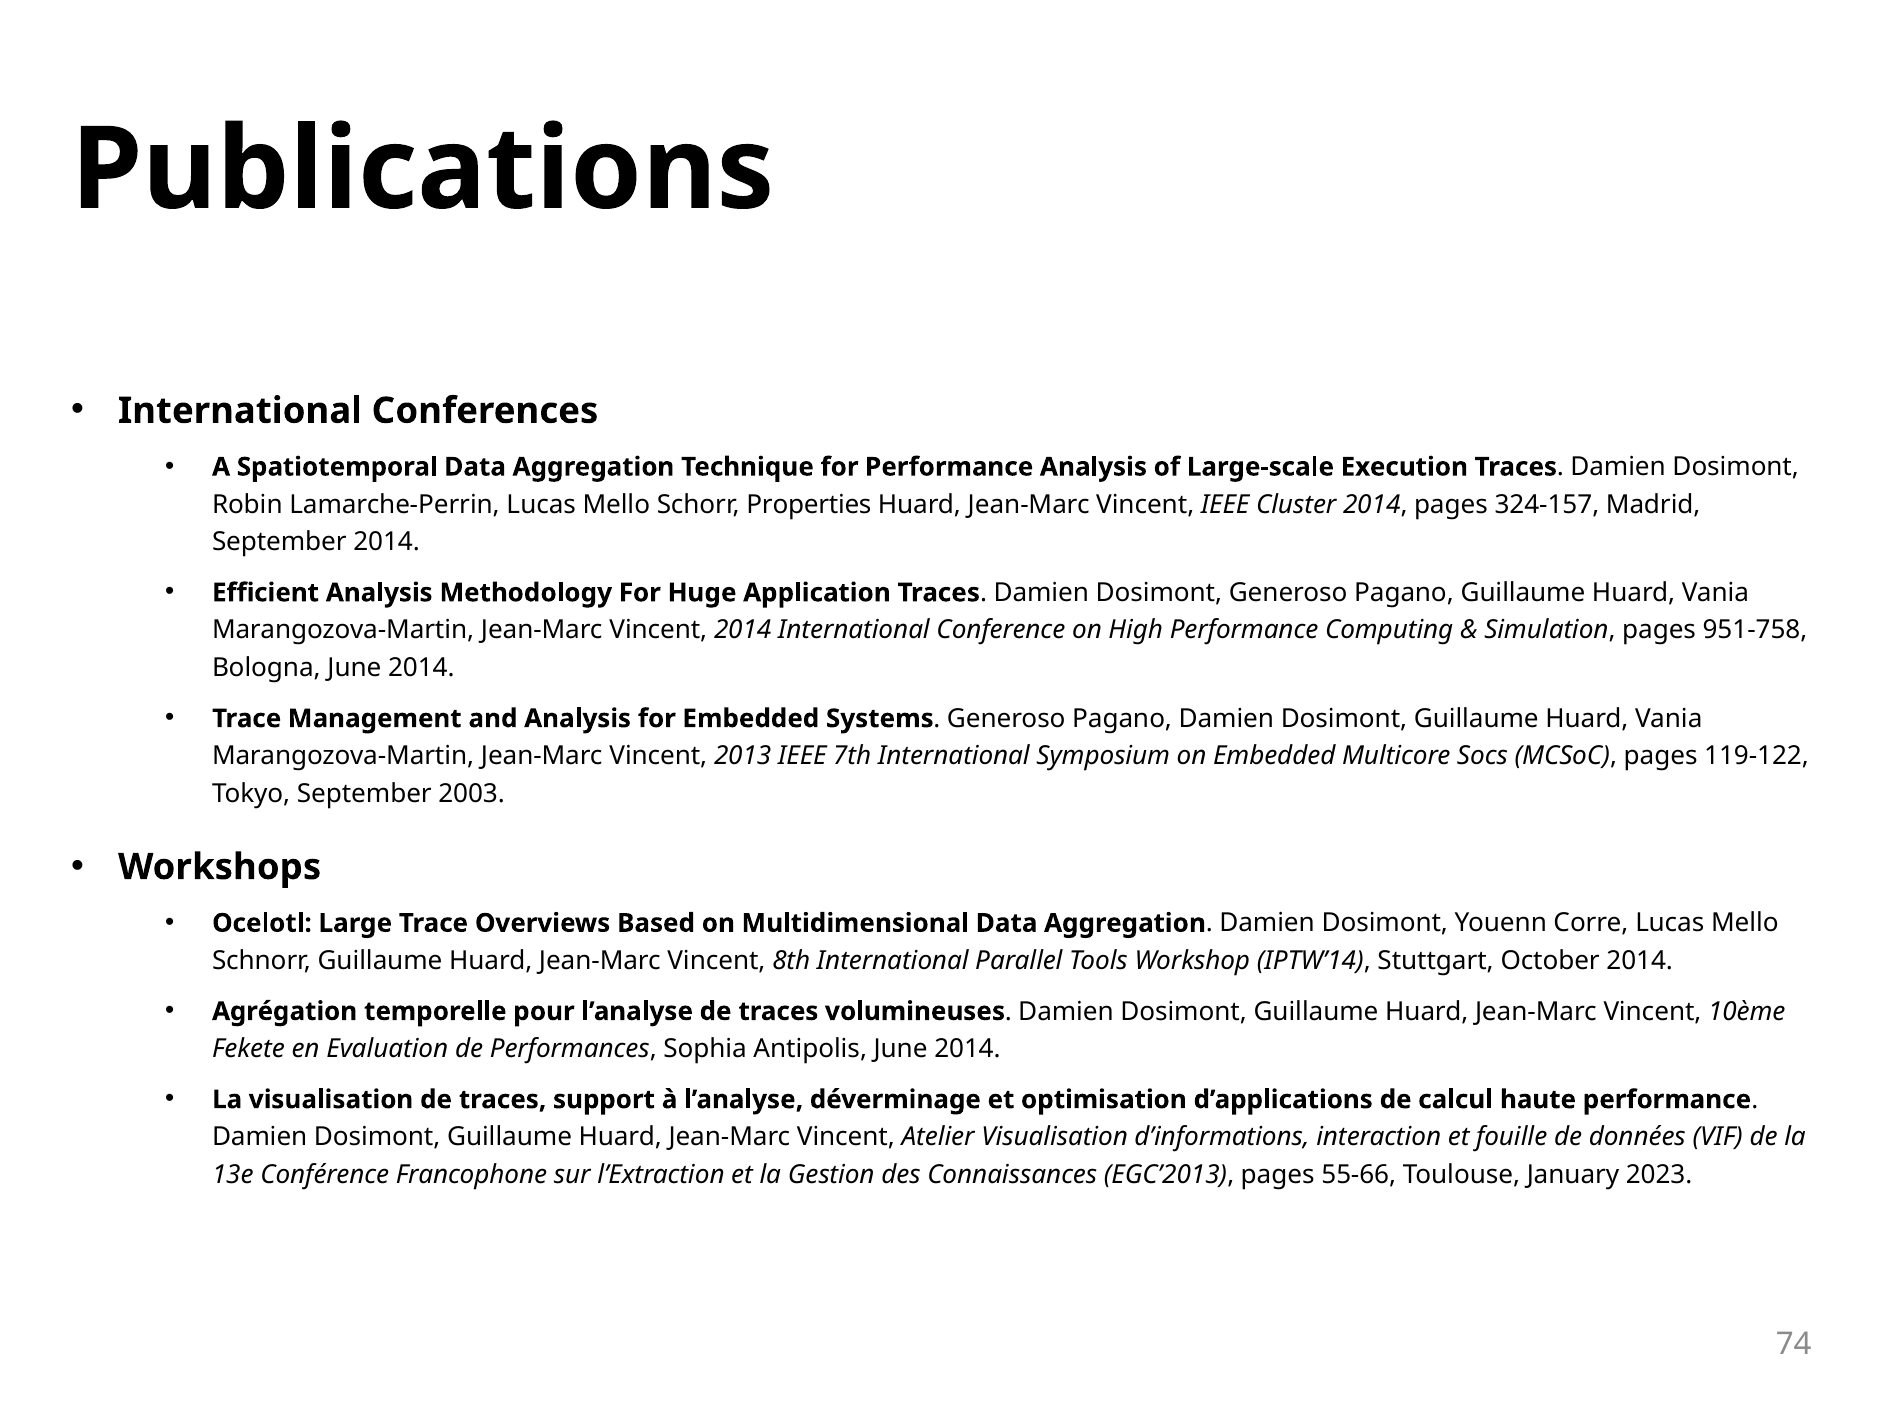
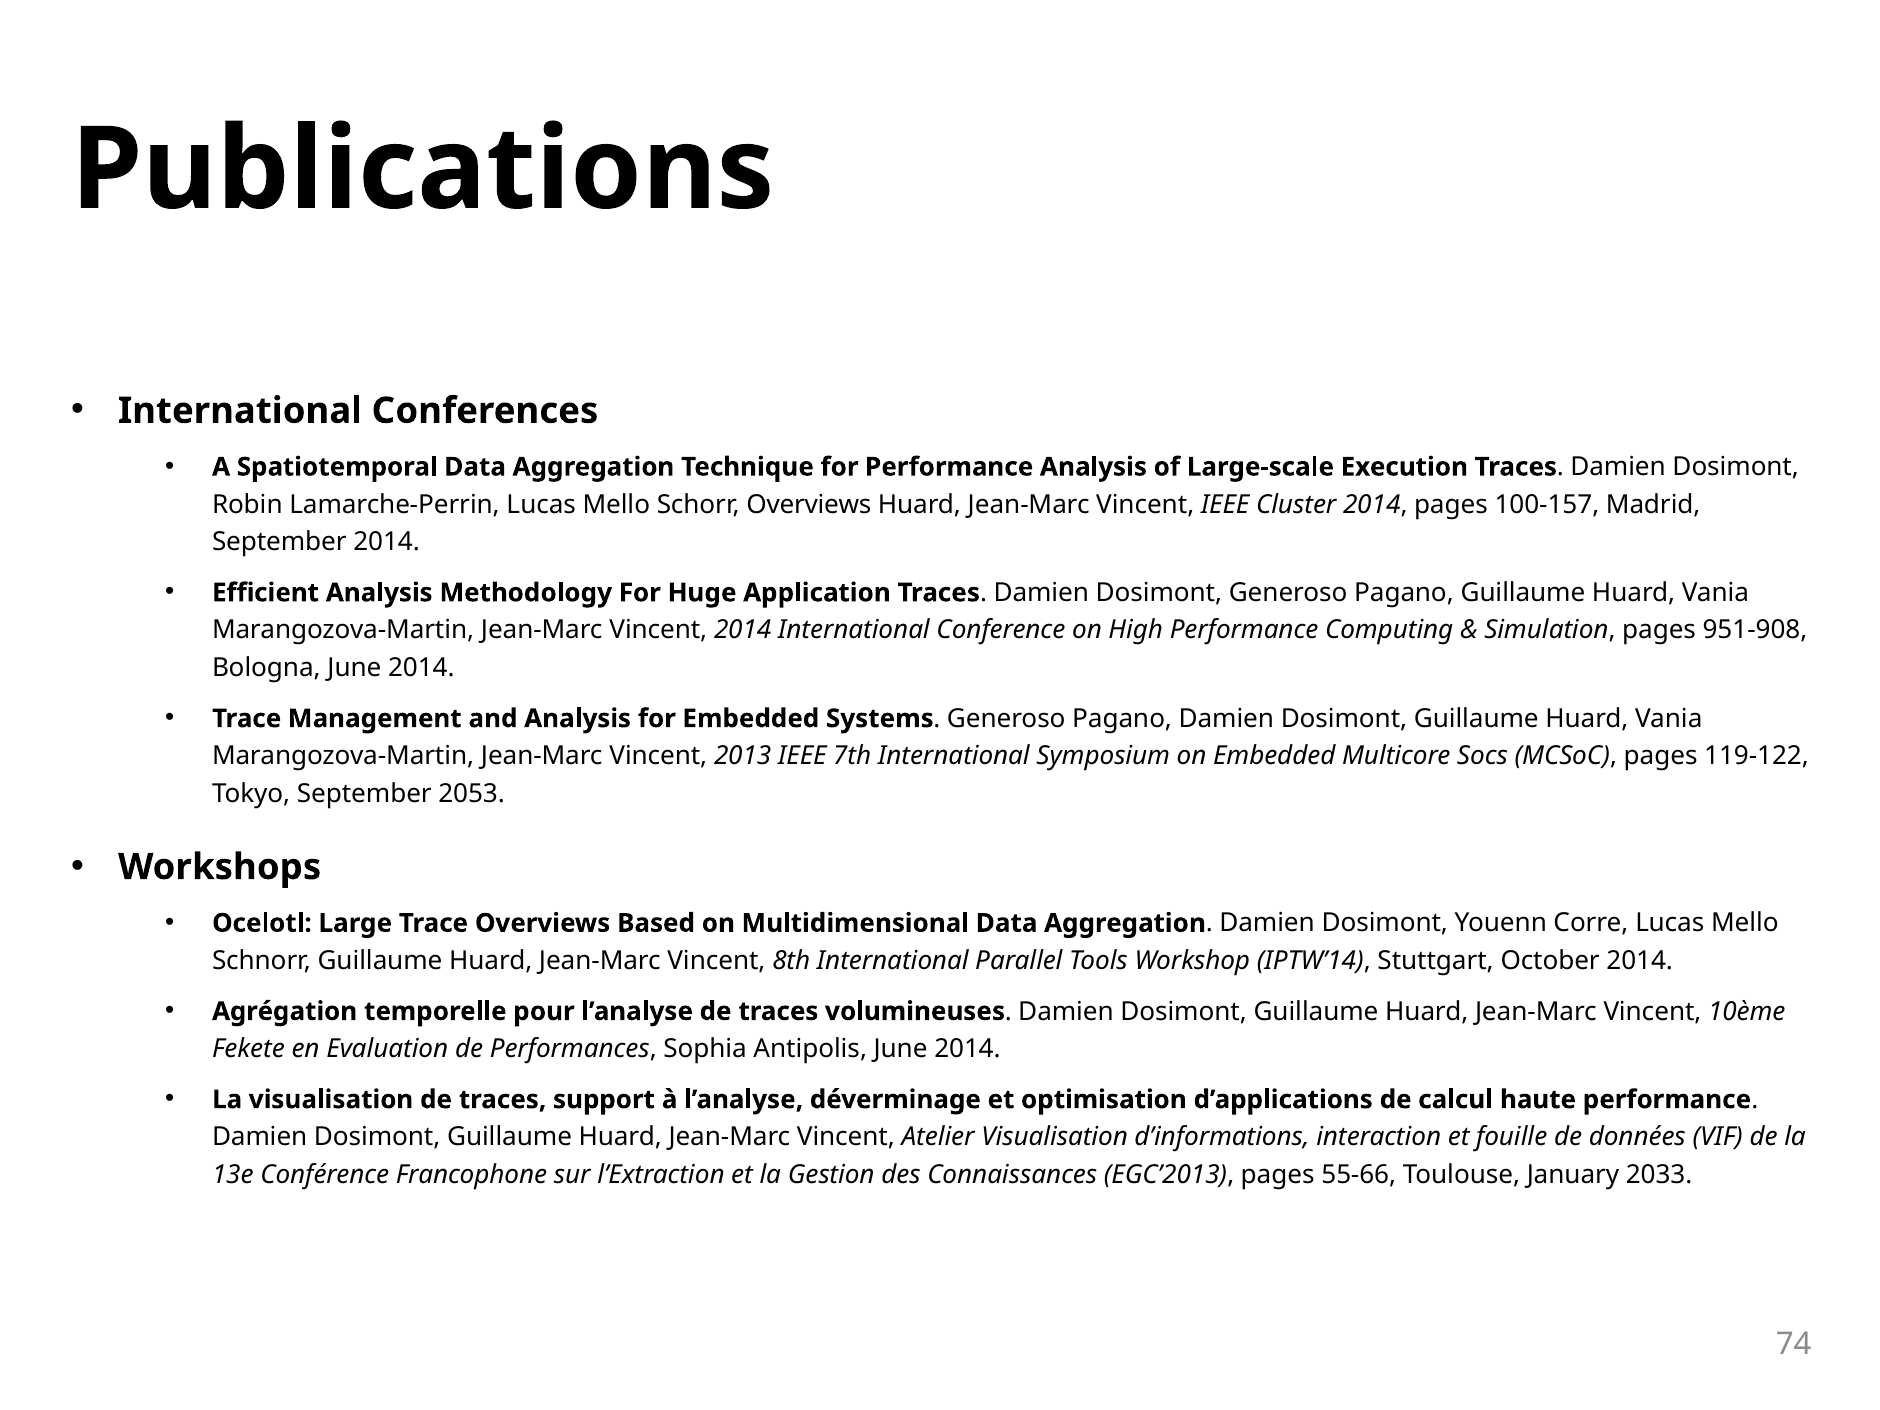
Schorr Properties: Properties -> Overviews
324-157: 324-157 -> 100-157
951-758: 951-758 -> 951-908
2003: 2003 -> 2053
2023: 2023 -> 2033
